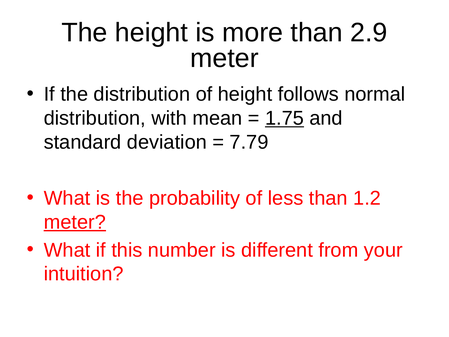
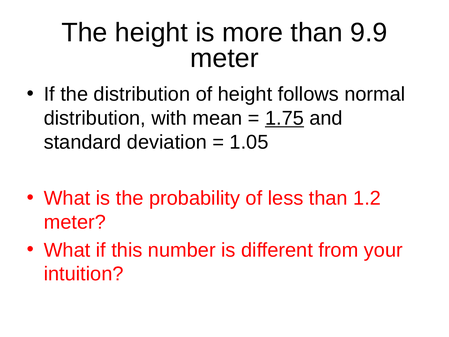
2.9: 2.9 -> 9.9
7.79: 7.79 -> 1.05
meter at (75, 222) underline: present -> none
